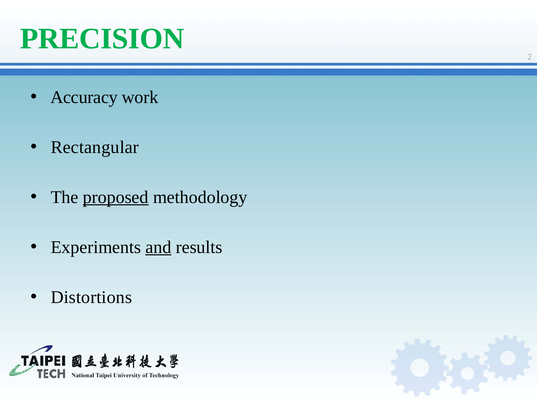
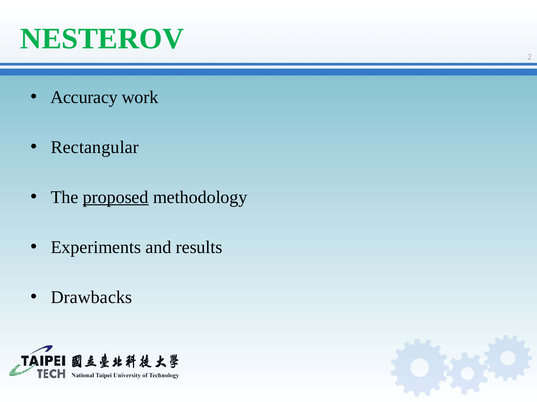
PRECISION: PRECISION -> NESTEROV
and underline: present -> none
Distortions: Distortions -> Drawbacks
